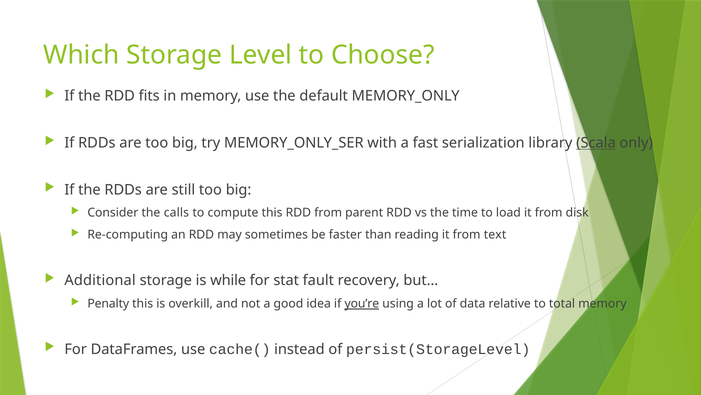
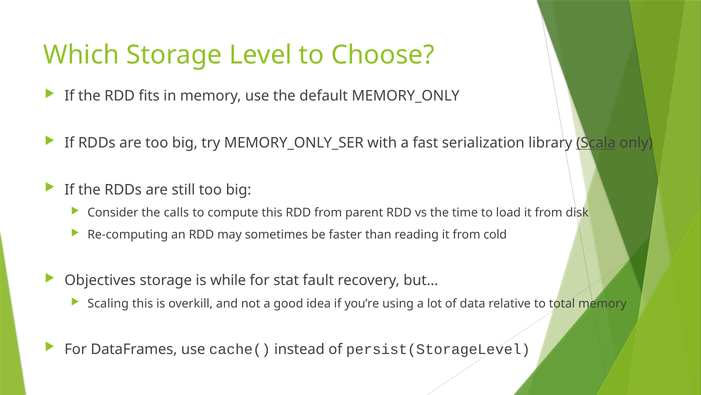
text: text -> cold
Additional: Additional -> Objectives
Penalty: Penalty -> Scaling
you’re underline: present -> none
